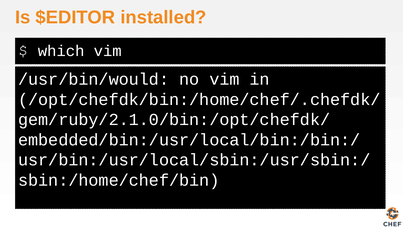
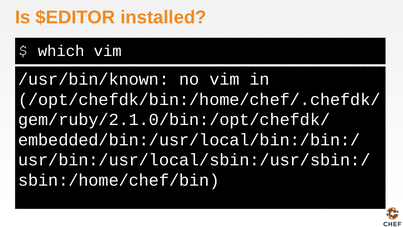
/usr/bin/would: /usr/bin/would -> /usr/bin/known
